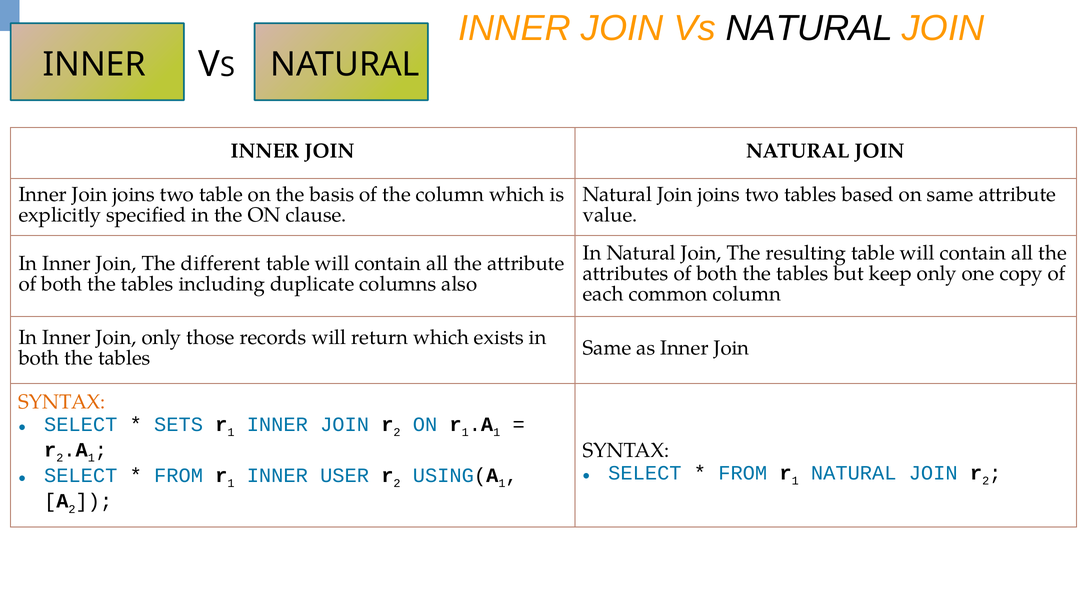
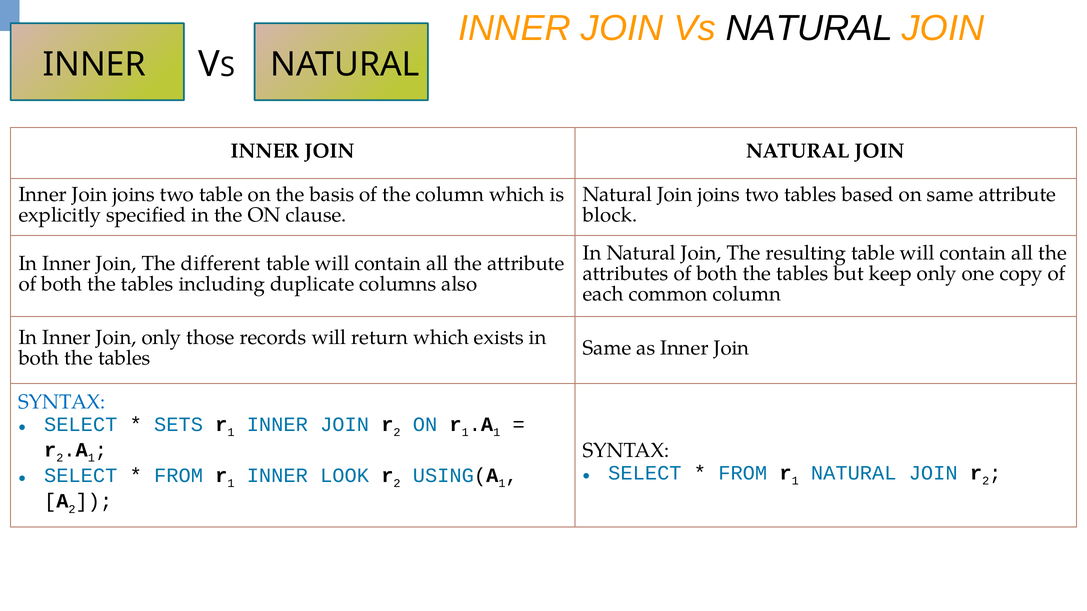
value: value -> block
SYNTAX at (62, 402) colour: orange -> blue
USER: USER -> LOOK
